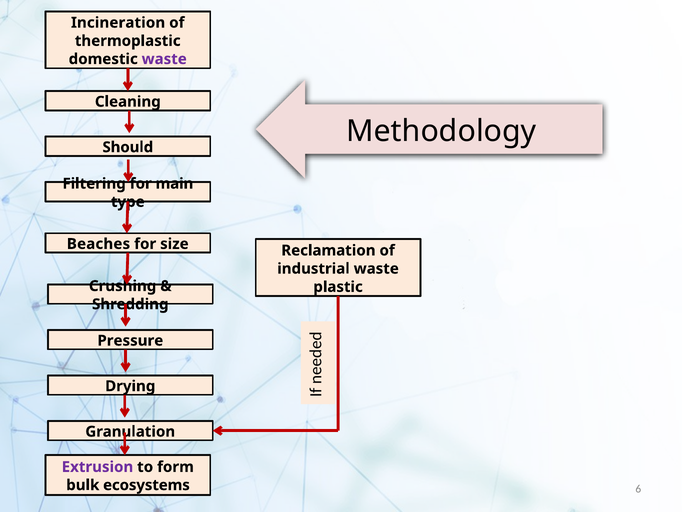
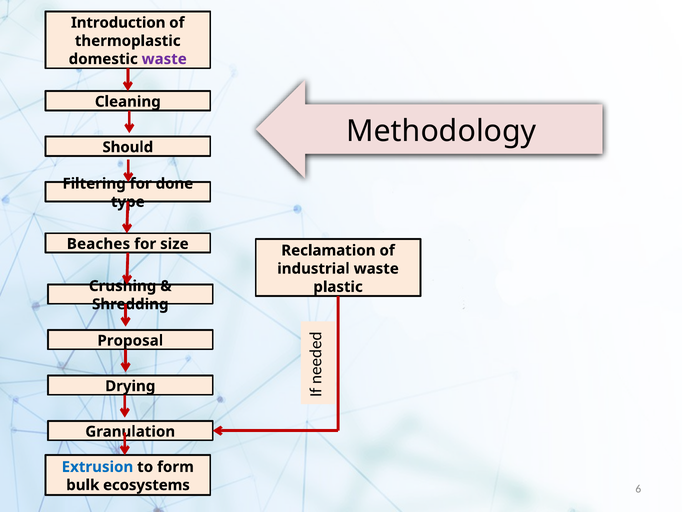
Incineration: Incineration -> Introduction
main: main -> done
Pressure: Pressure -> Proposal
Extrusion colour: purple -> blue
